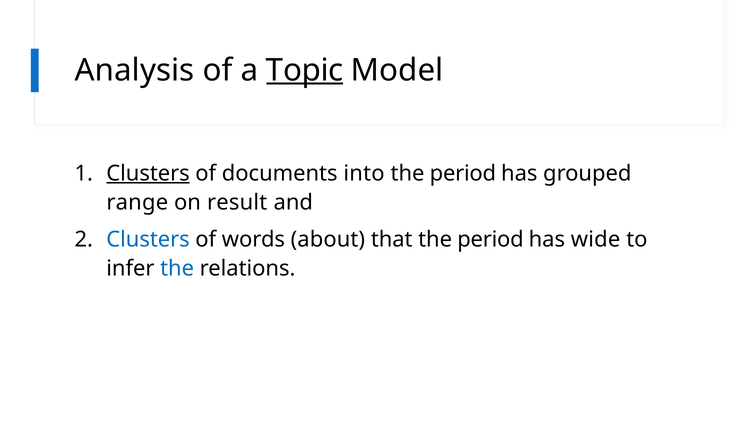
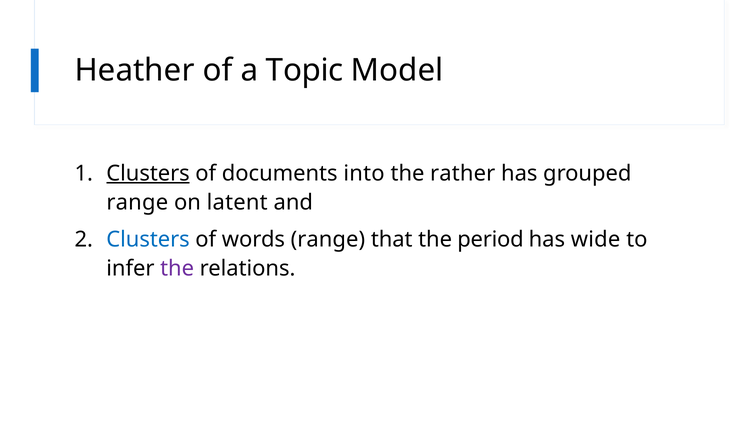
Analysis: Analysis -> Heather
Topic underline: present -> none
period at (463, 173): period -> rather
result: result -> latent
words about: about -> range
the at (177, 268) colour: blue -> purple
